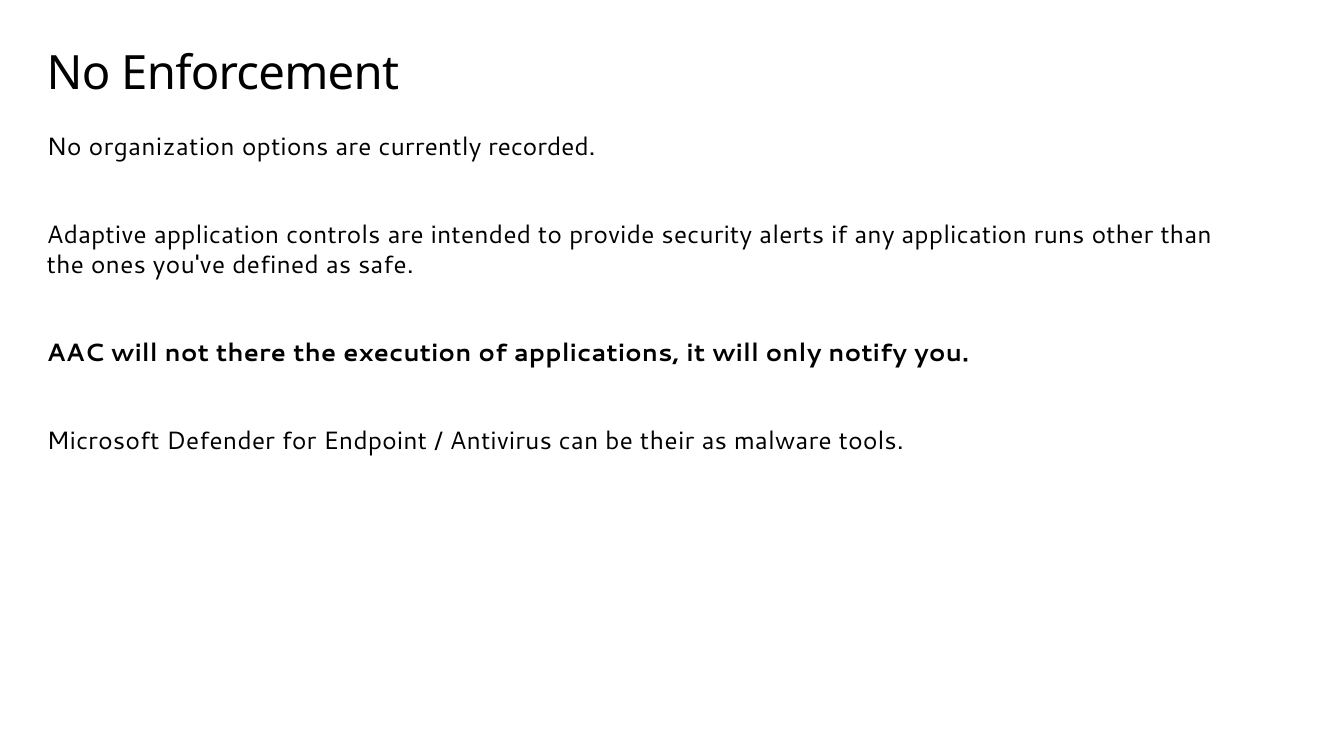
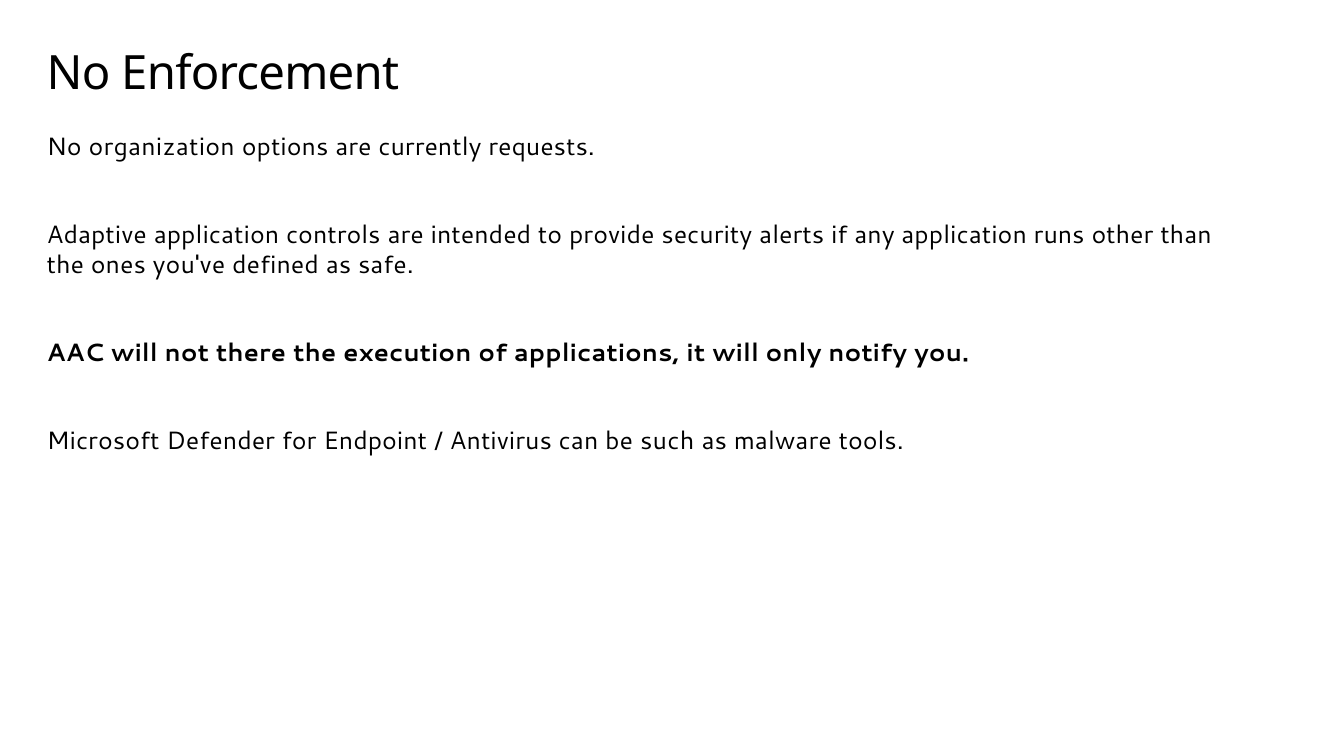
recorded: recorded -> requests
their: their -> such
